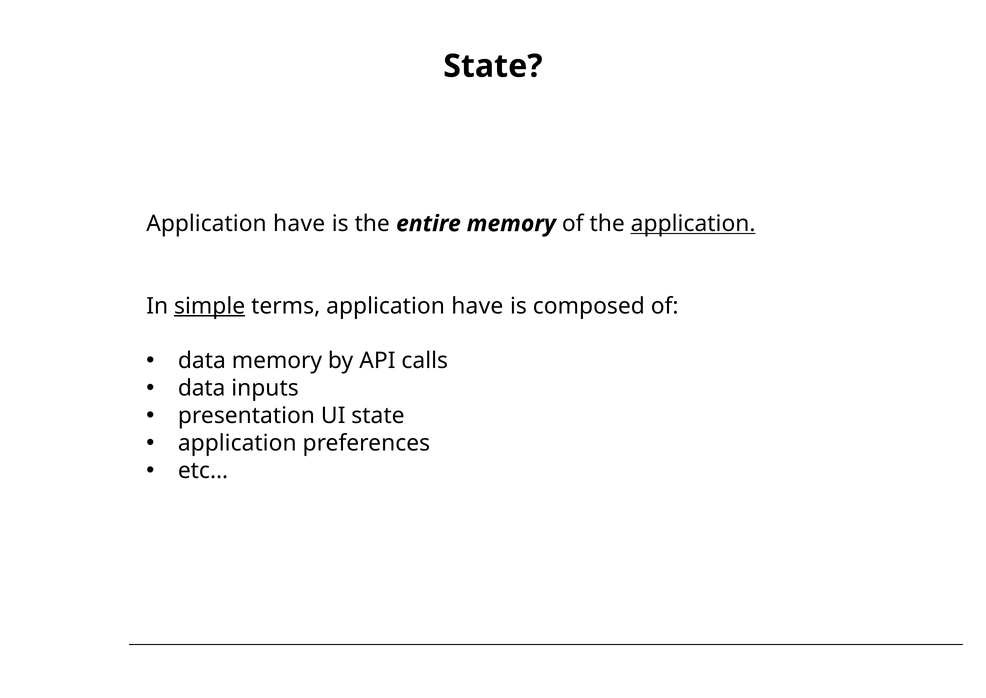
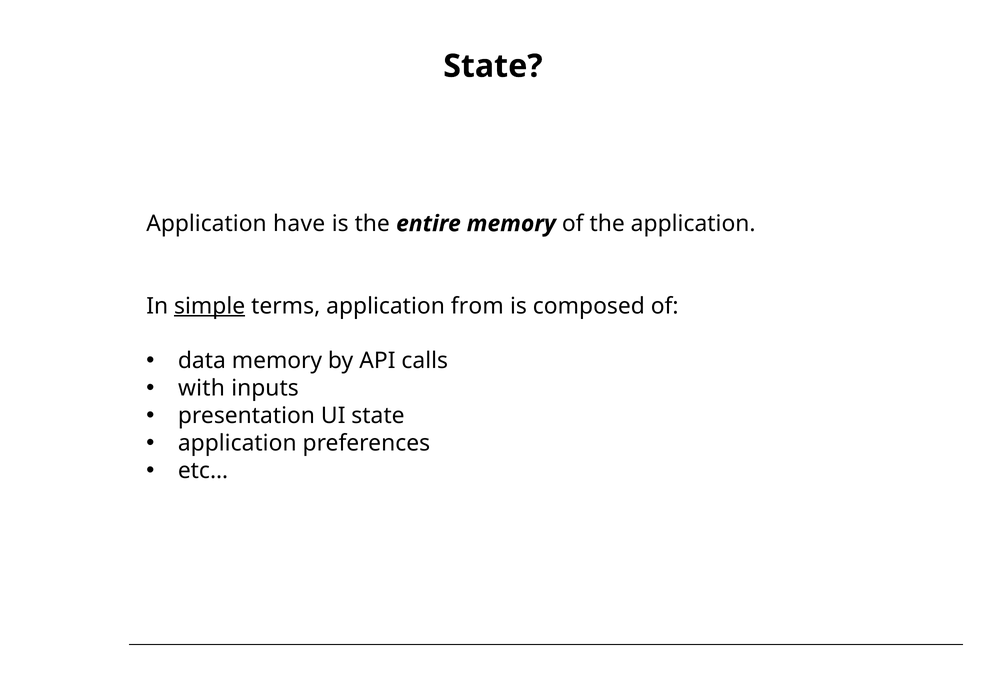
application at (693, 223) underline: present -> none
terms application have: have -> from
data at (202, 388): data -> with
